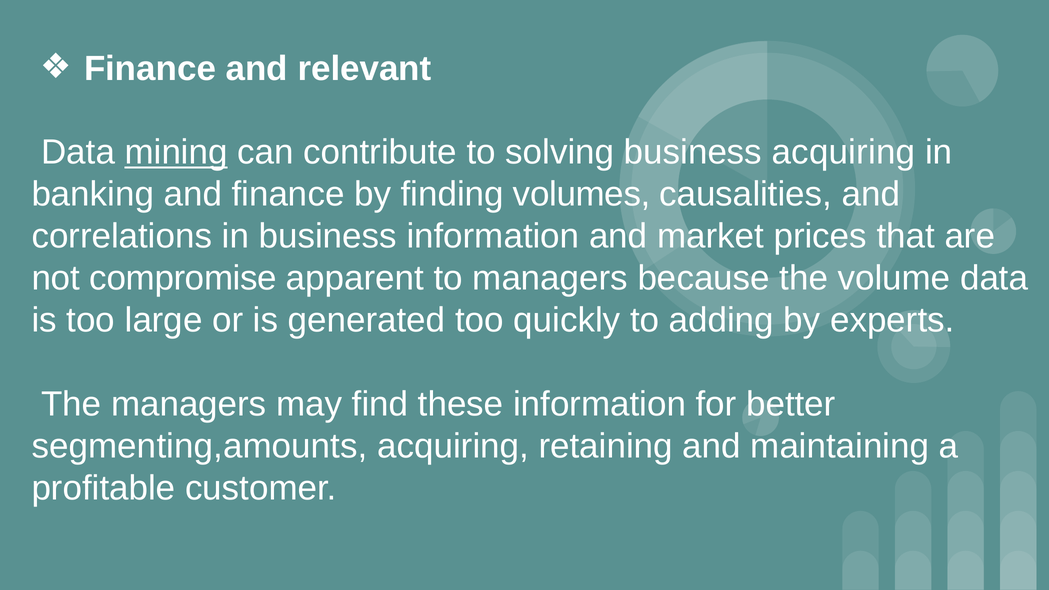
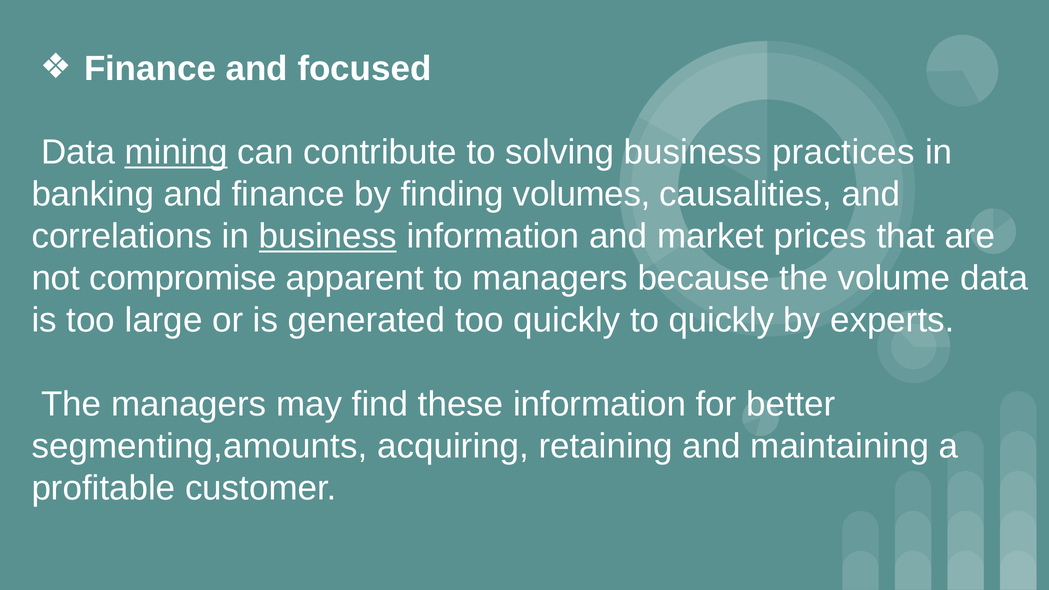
relevant: relevant -> focused
business acquiring: acquiring -> practices
business at (328, 236) underline: none -> present
to adding: adding -> quickly
